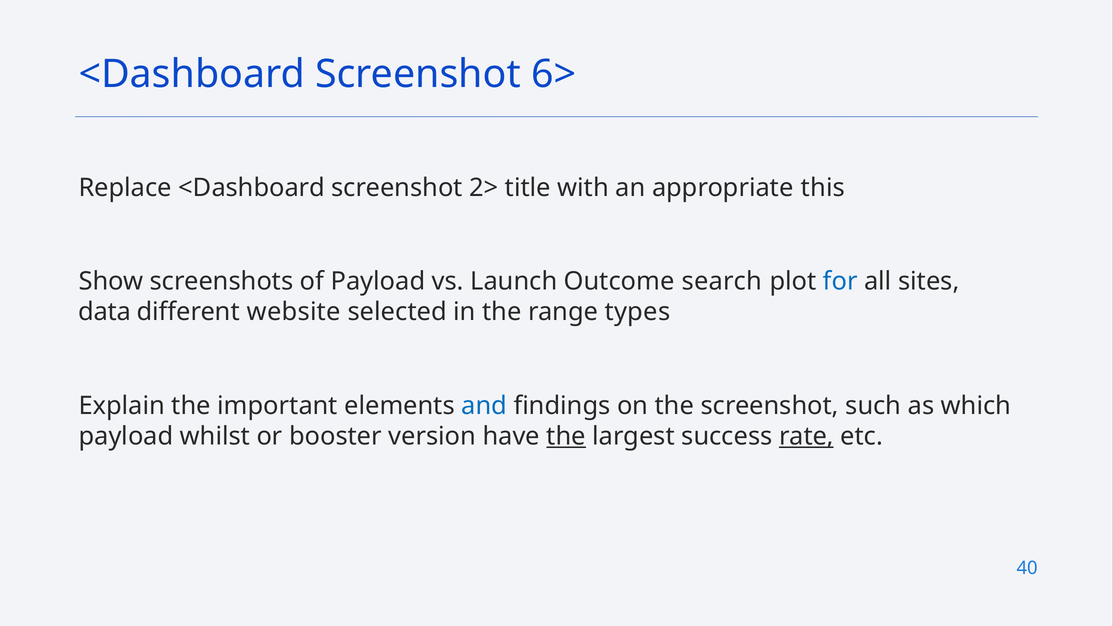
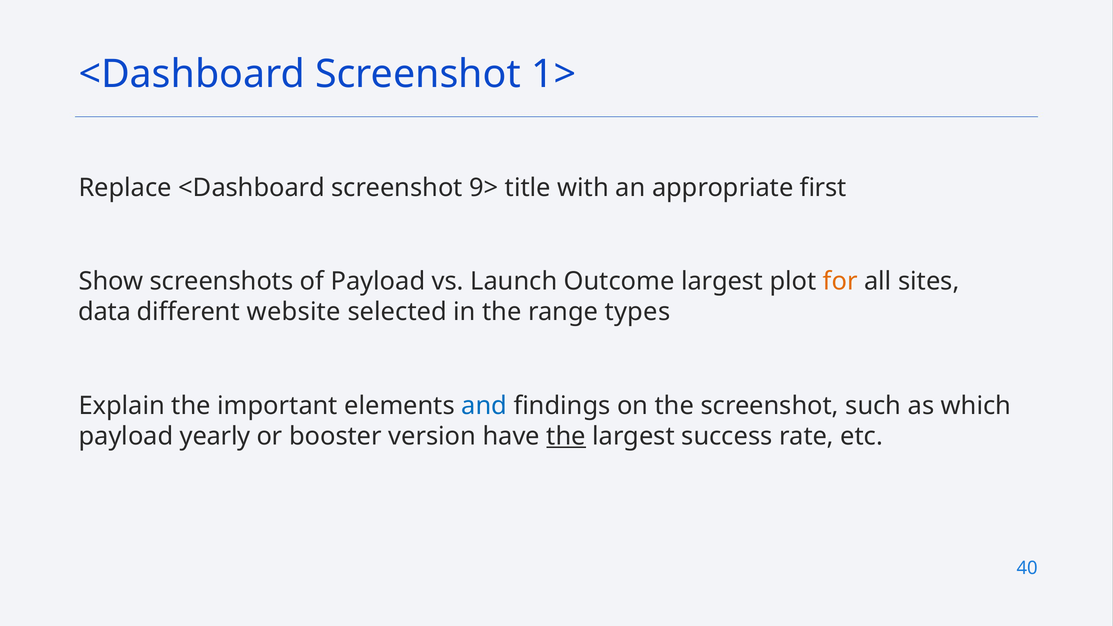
6>: 6> -> 1>
2>: 2> -> 9>
this: this -> first
Outcome search: search -> largest
for colour: blue -> orange
whilst: whilst -> yearly
rate underline: present -> none
